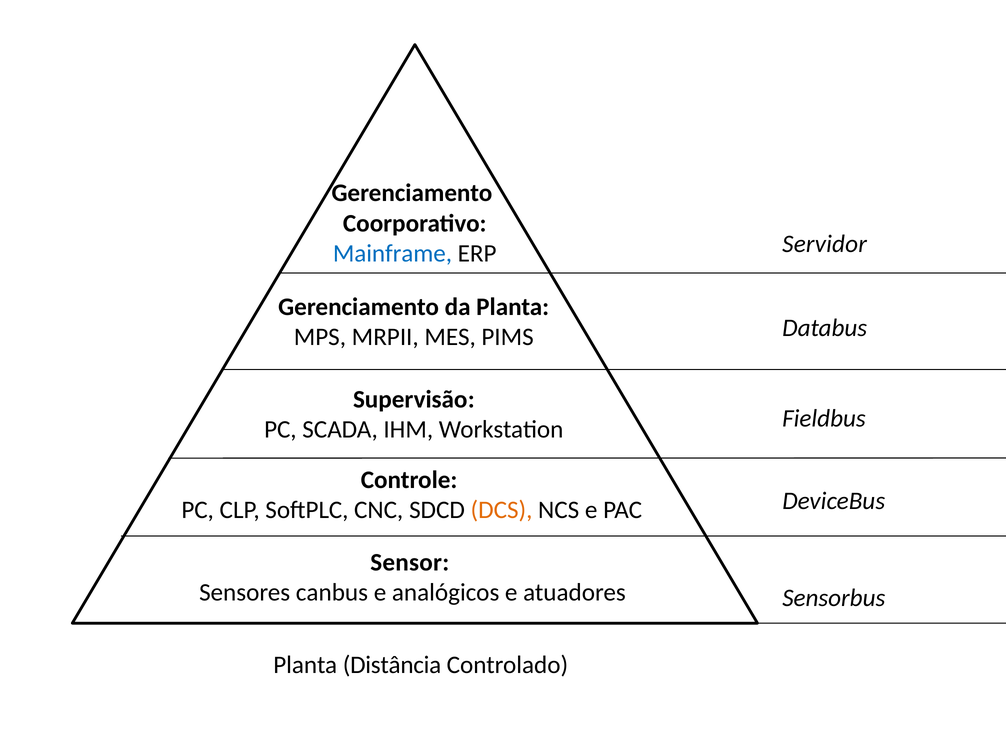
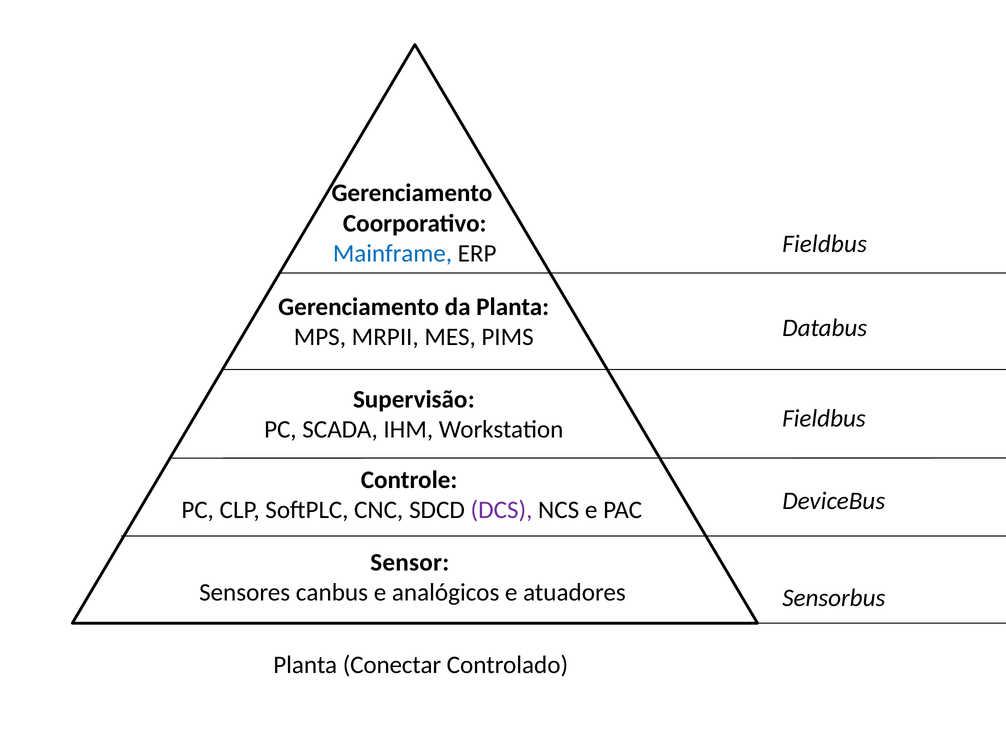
Servidor at (825, 244): Servidor -> Fieldbus
DCS colour: orange -> purple
Distância: Distância -> Conectar
